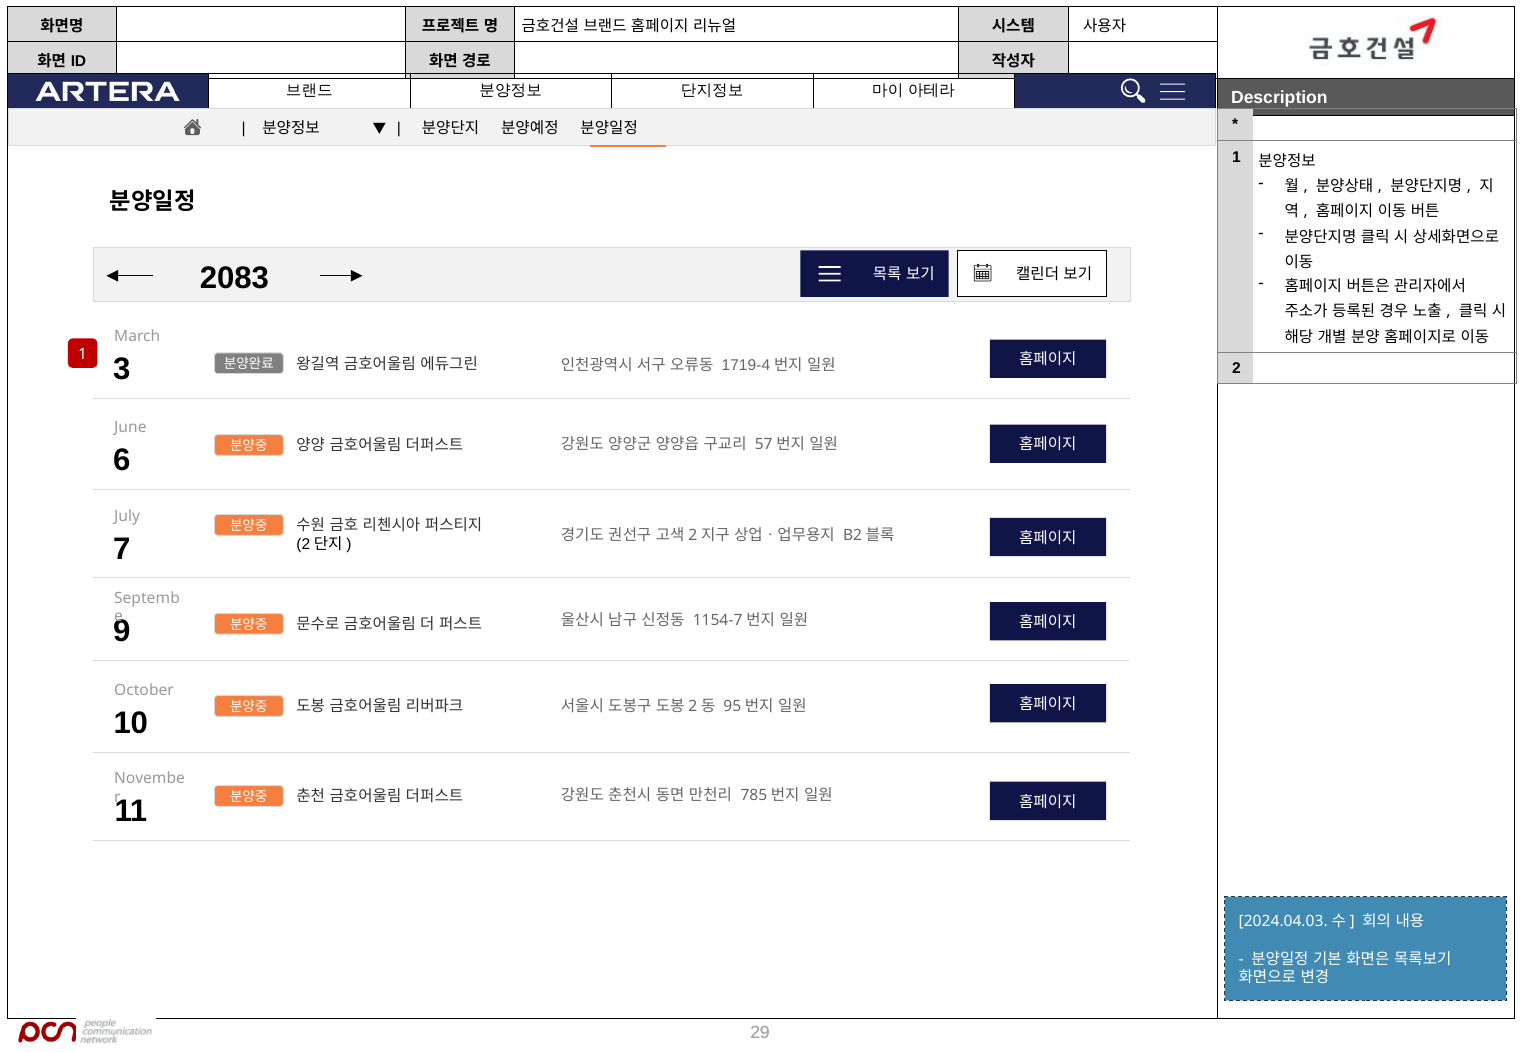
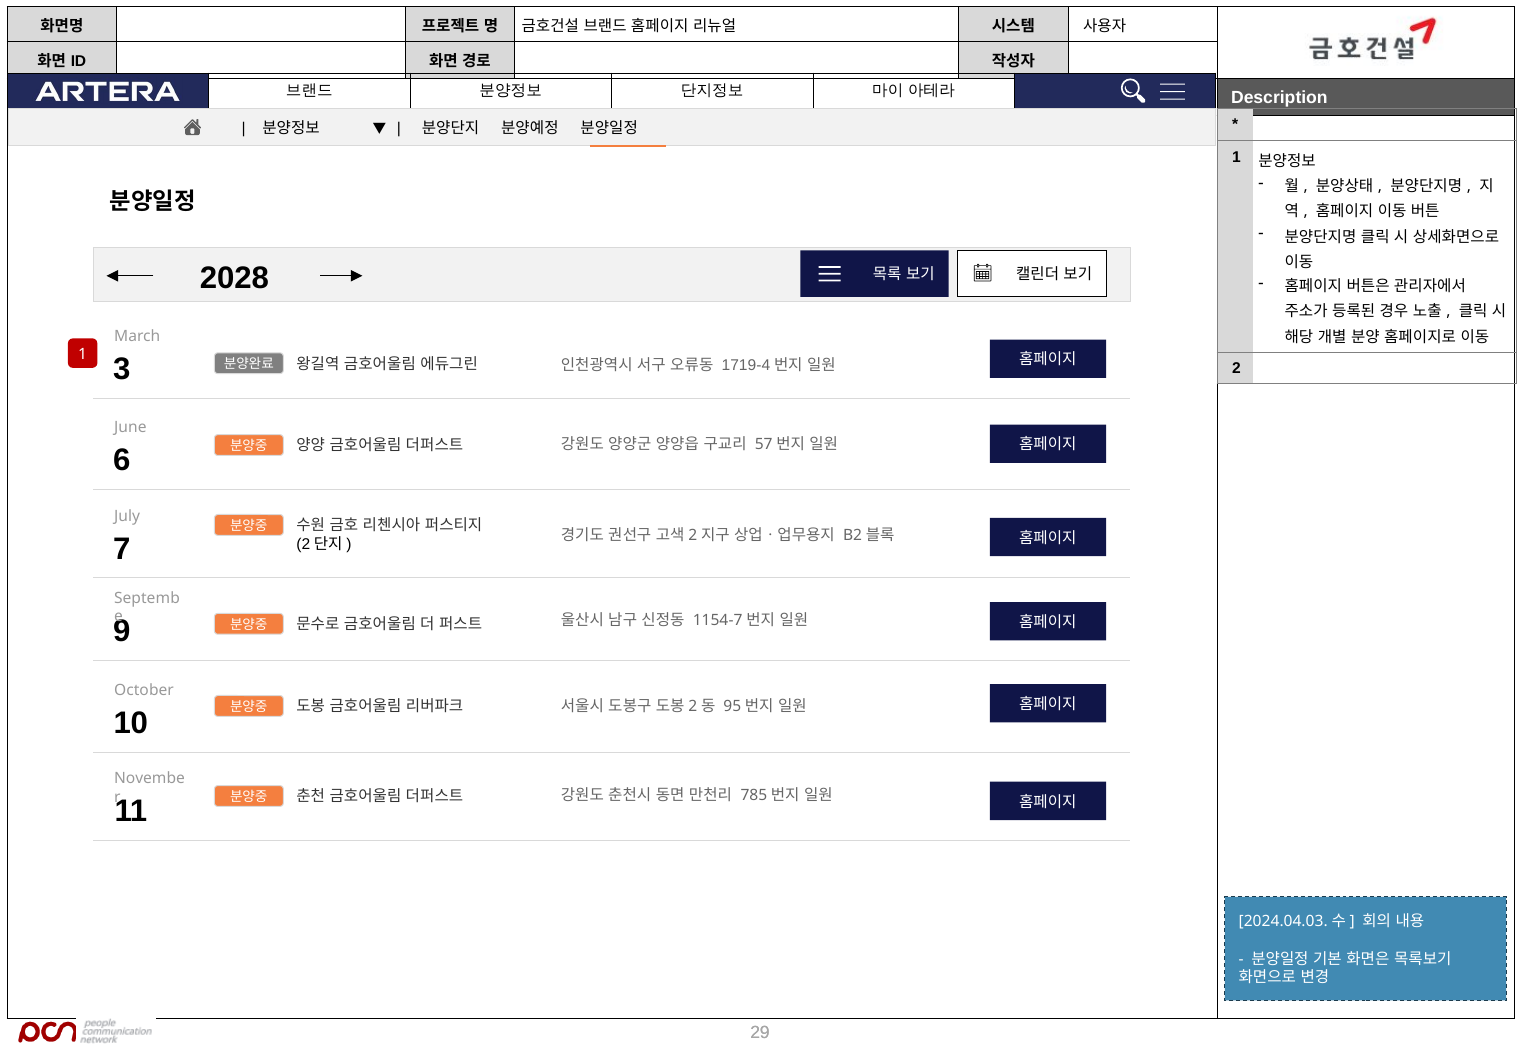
2083: 2083 -> 2028
